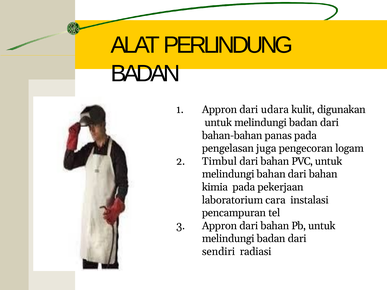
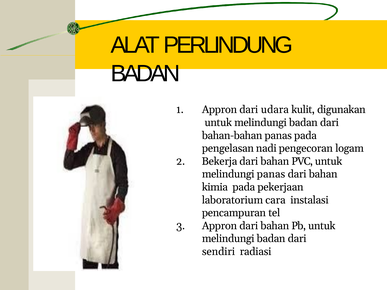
juga: juga -> nadi
Timbul: Timbul -> Bekerja
melindungi bahan: bahan -> panas
